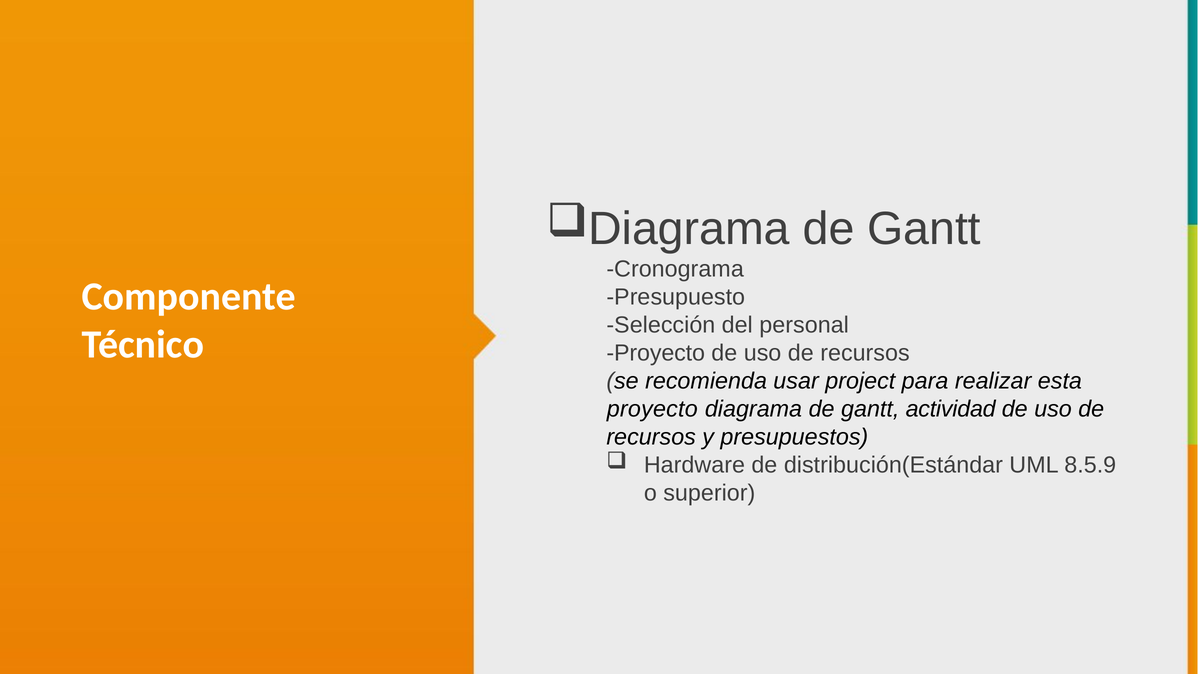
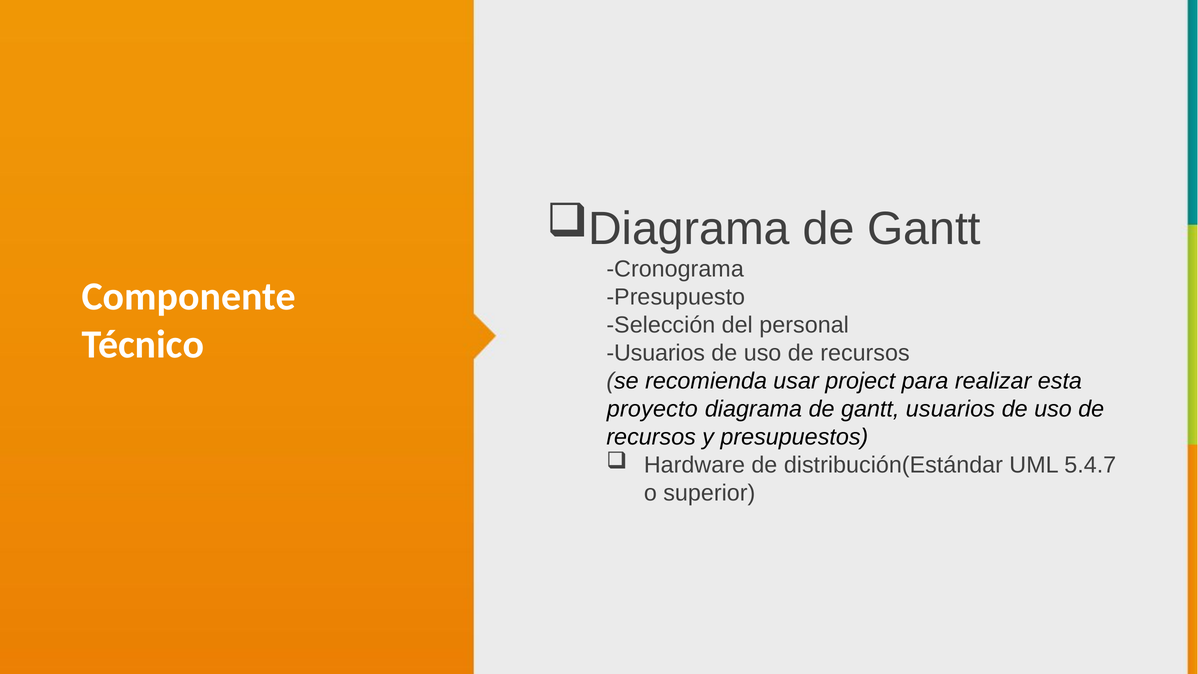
Proyecto at (656, 353): Proyecto -> Usuarios
gantt actividad: actividad -> usuarios
8.5.9: 8.5.9 -> 5.4.7
